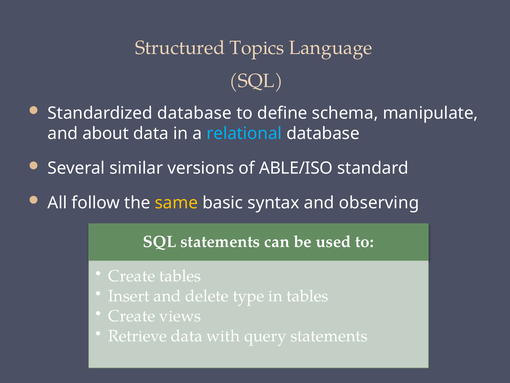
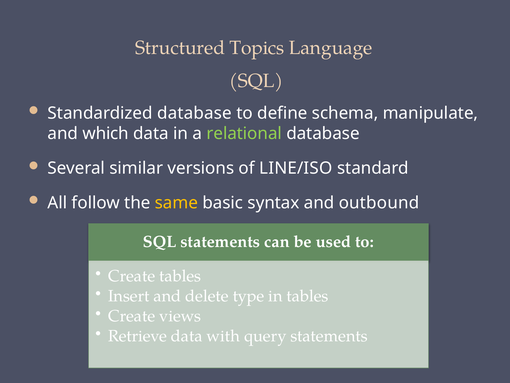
about: about -> which
relational colour: light blue -> light green
ABLE/ISO: ABLE/ISO -> LINE/ISO
observing: observing -> outbound
